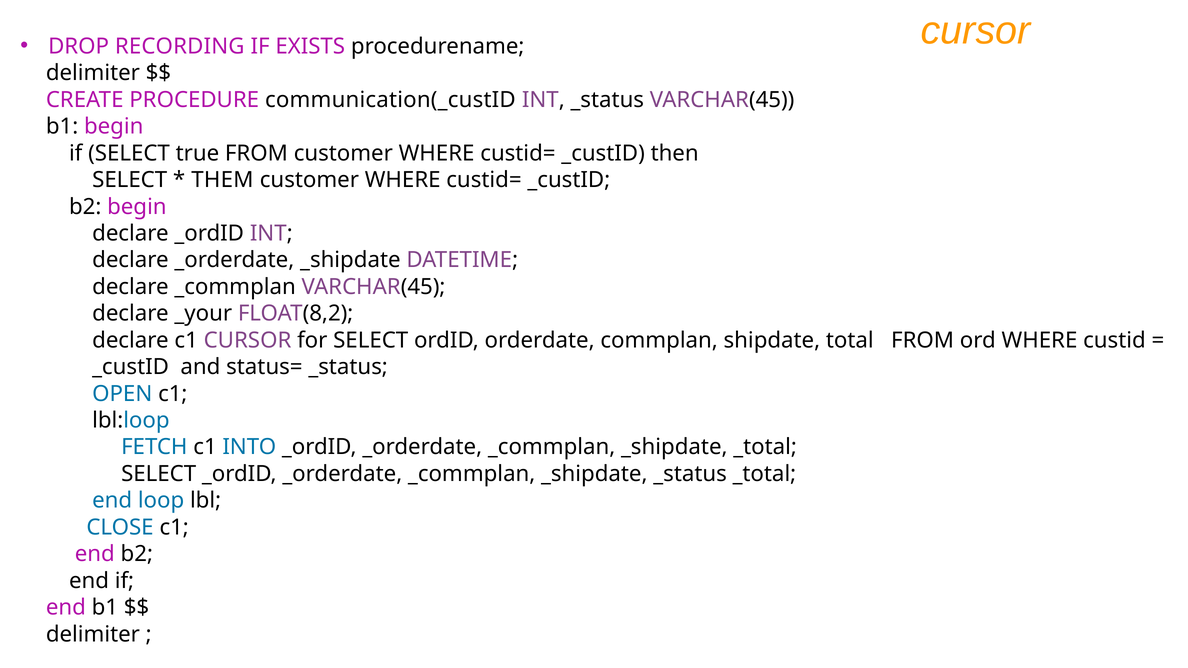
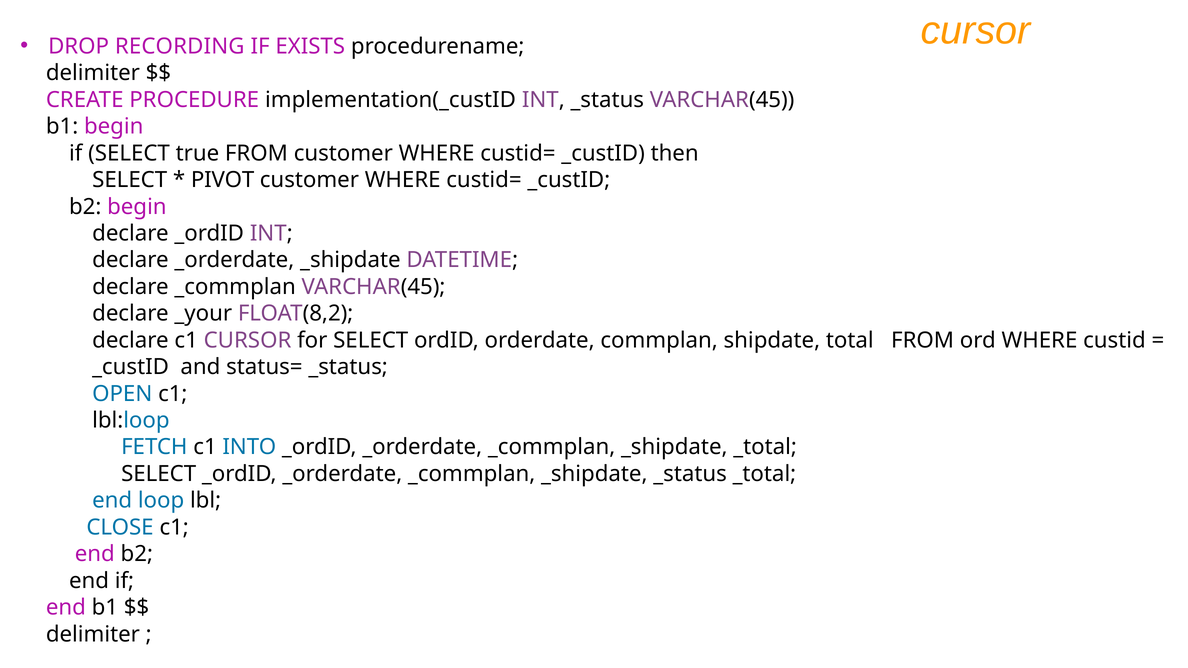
communication(_custID: communication(_custID -> implementation(_custID
THEM: THEM -> PIVOT
